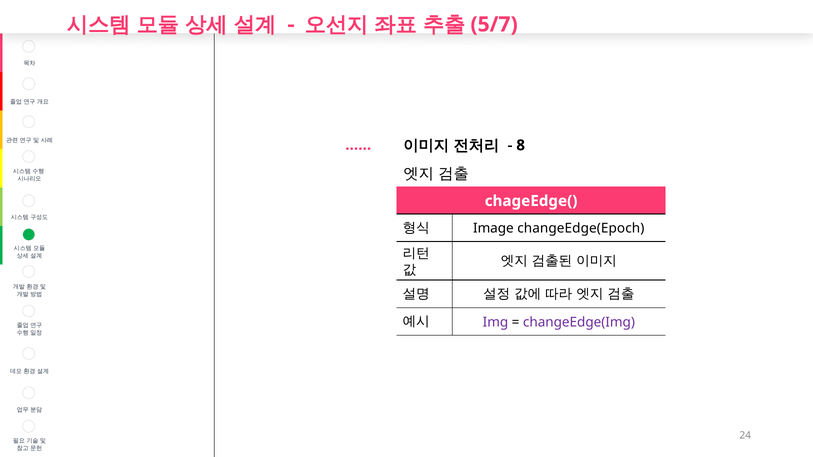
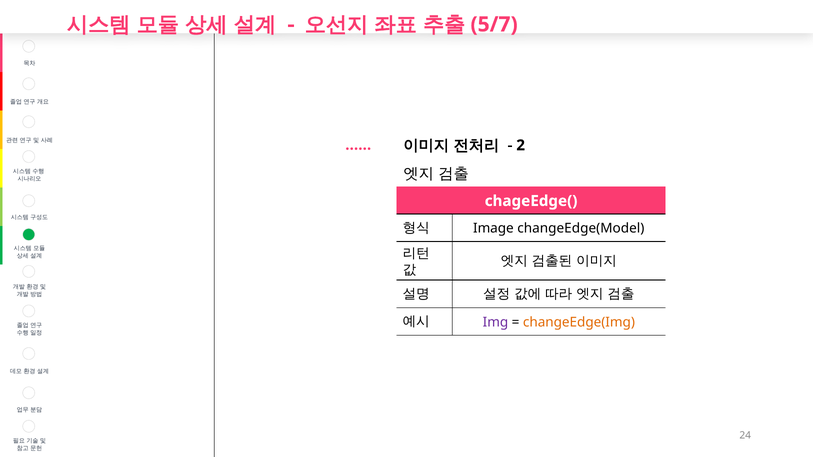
8: 8 -> 2
changeEdge(Epoch: changeEdge(Epoch -> changeEdge(Model
changeEdge(Img colour: purple -> orange
